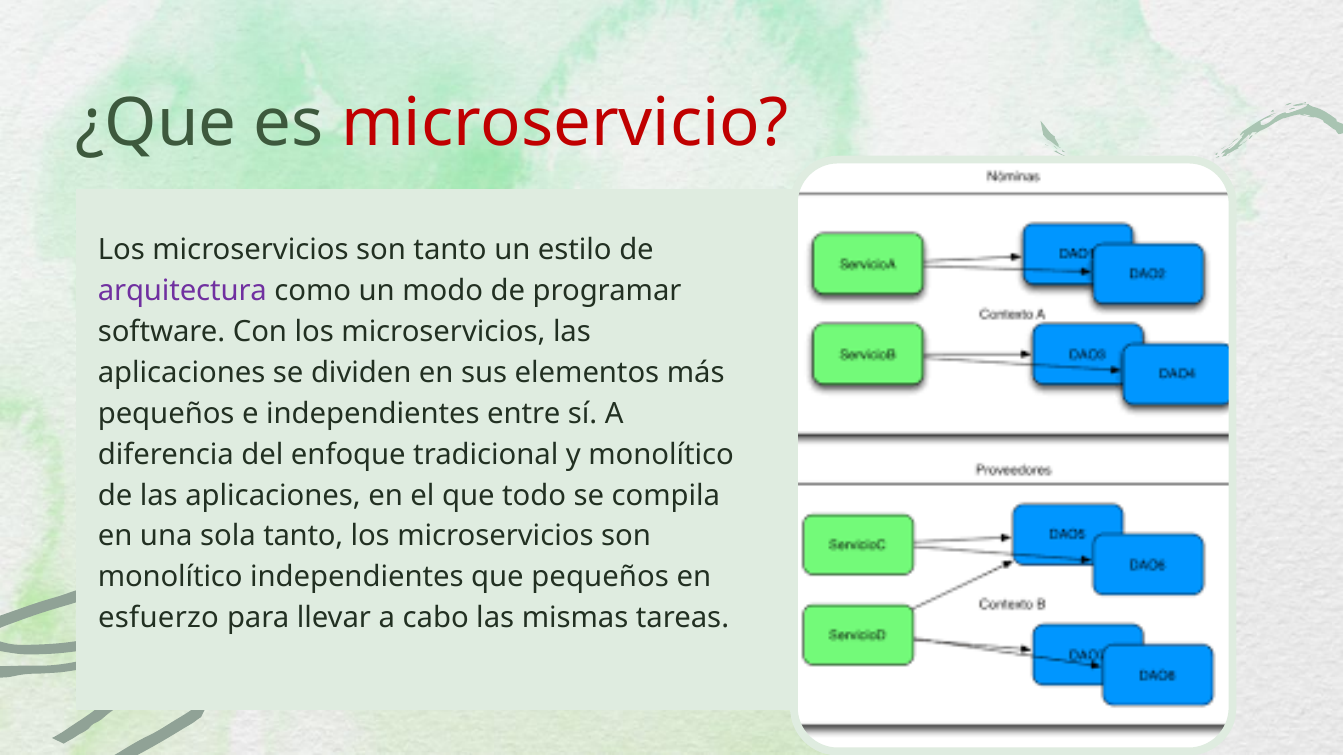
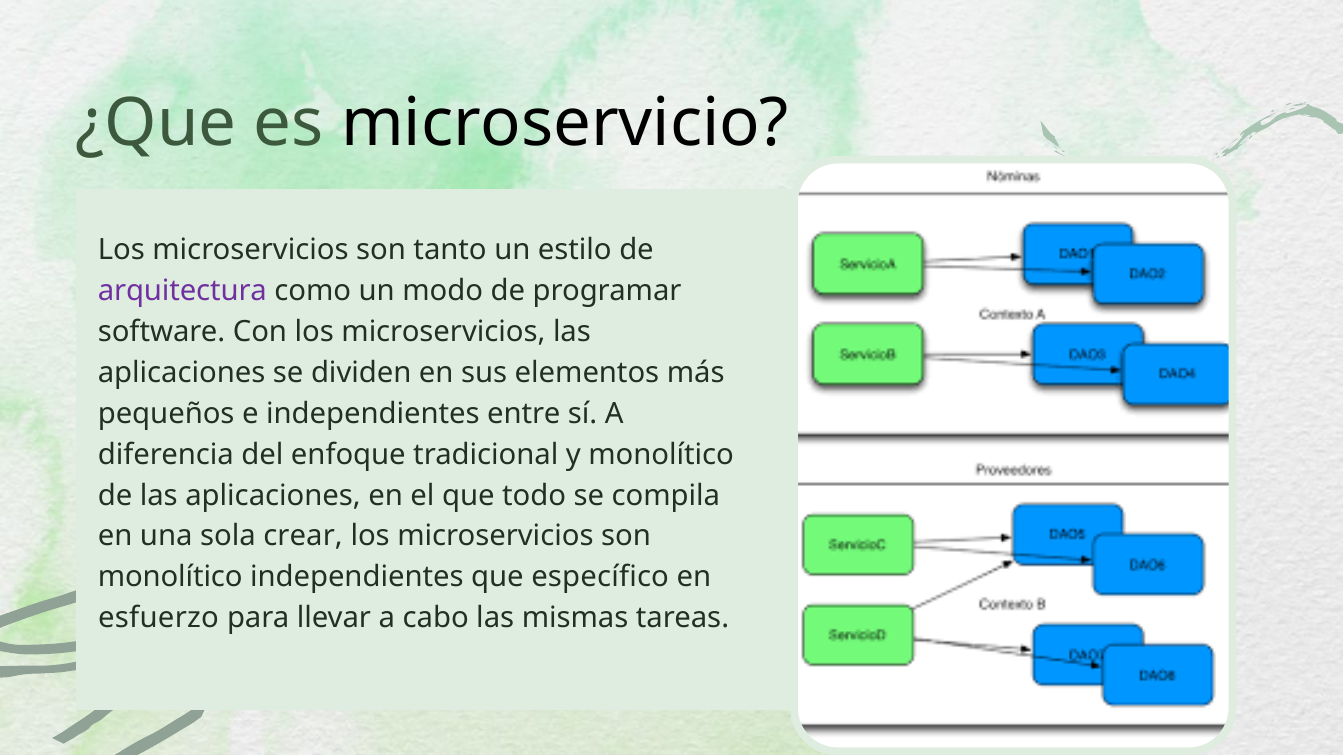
microservicio colour: red -> black
sola tanto: tanto -> crear
que pequeños: pequeños -> específico
